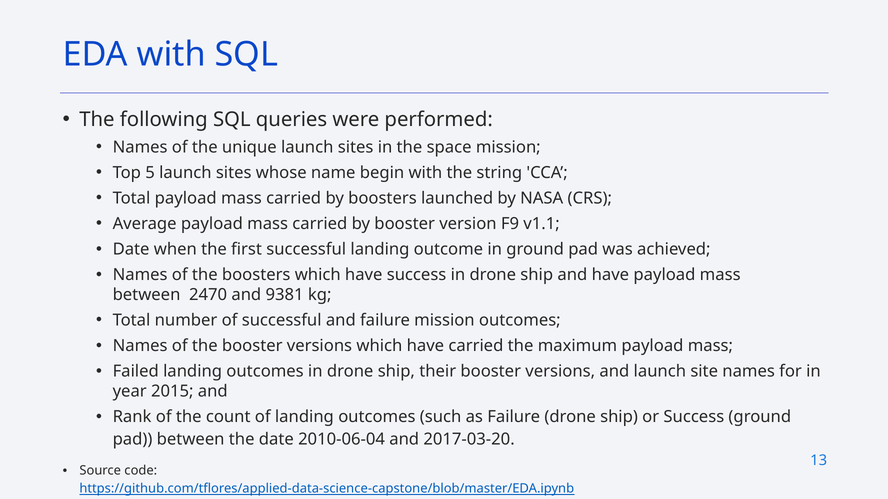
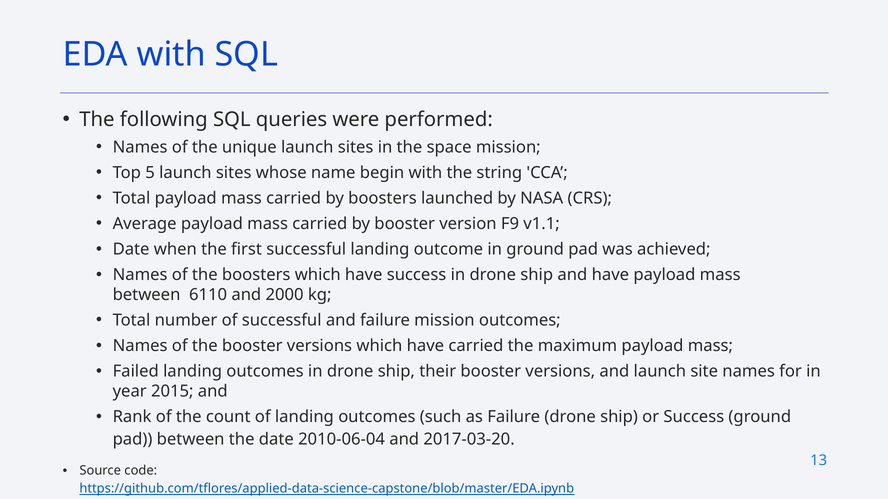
2470: 2470 -> 6110
9381: 9381 -> 2000
